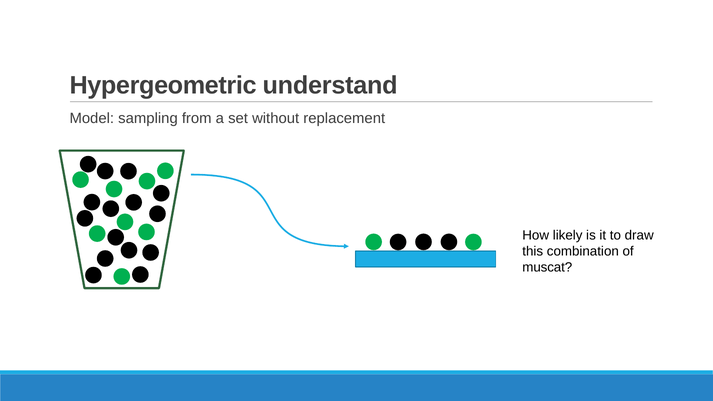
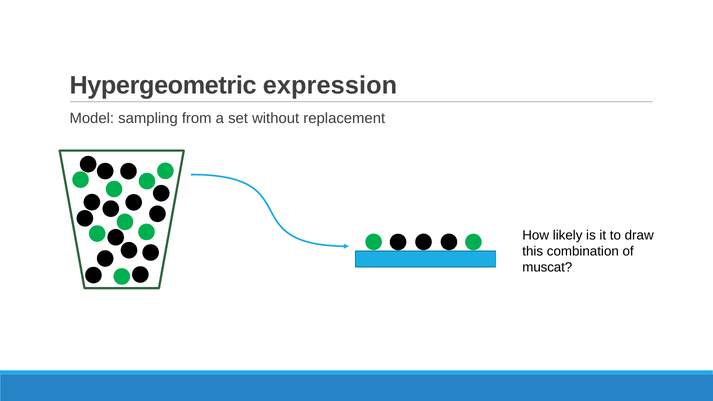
understand: understand -> expression
